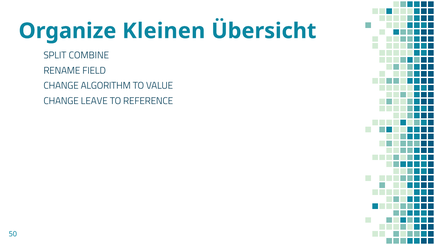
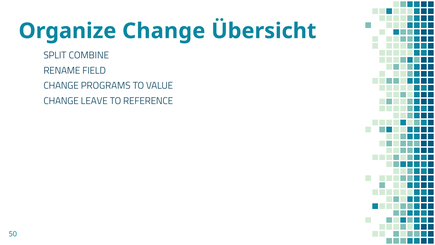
Organize Kleinen: Kleinen -> Change
ALGORITHM: ALGORITHM -> PROGRAMS
